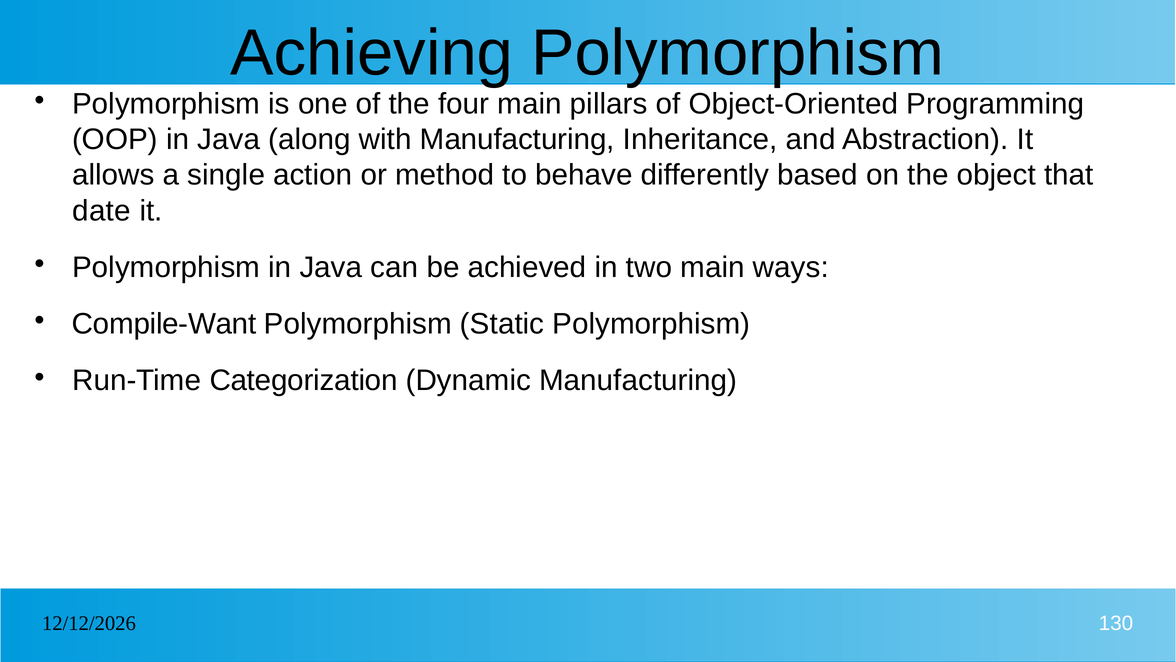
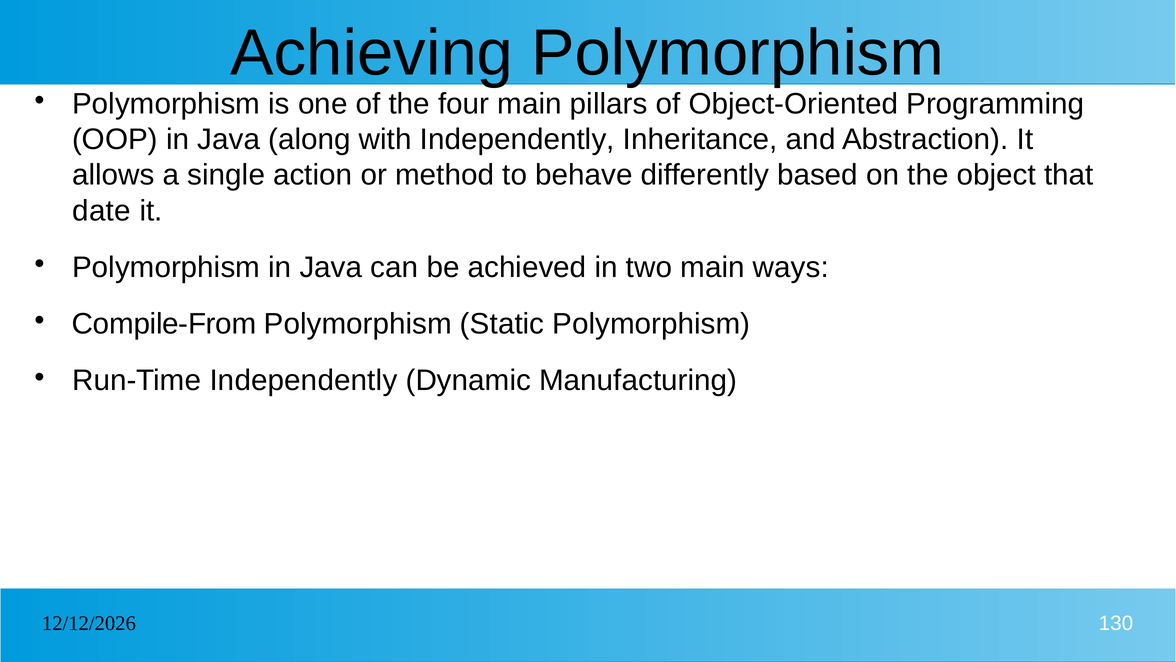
with Manufacturing: Manufacturing -> Independently
Compile-Want: Compile-Want -> Compile-From
Run-Time Categorization: Categorization -> Independently
